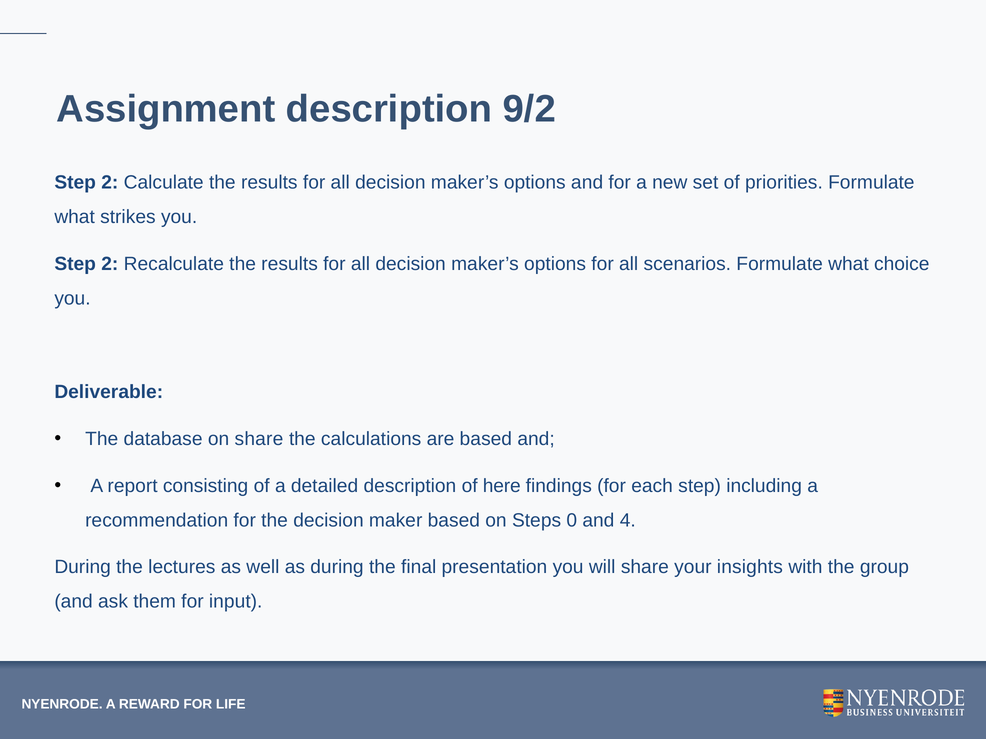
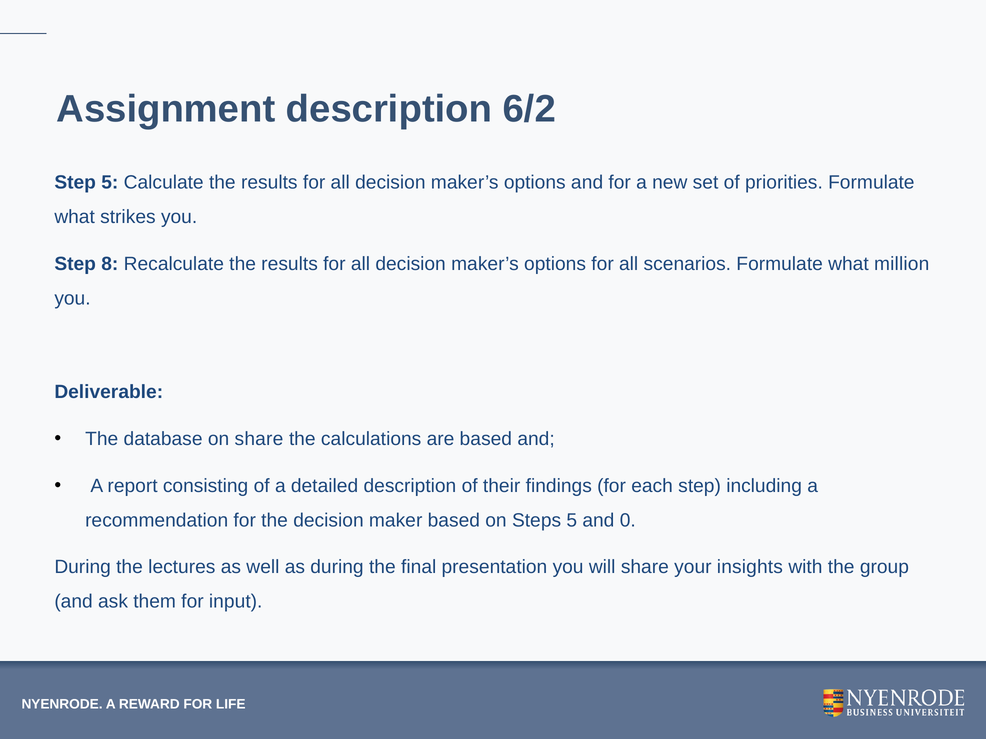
9/2: 9/2 -> 6/2
2 at (110, 183): 2 -> 5
2 at (110, 264): 2 -> 8
choice: choice -> million
here: here -> their
Steps 0: 0 -> 5
4: 4 -> 0
